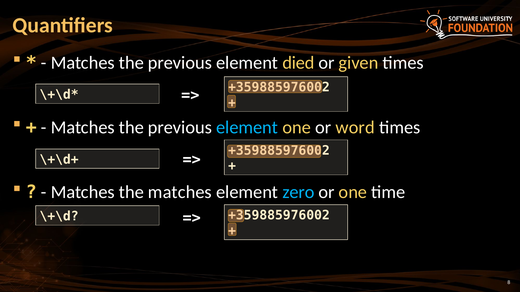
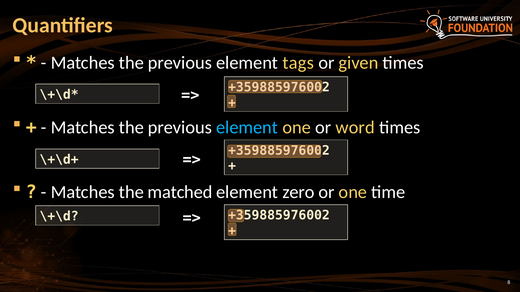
died: died -> tags
the matches: matches -> matched
zero colour: light blue -> white
